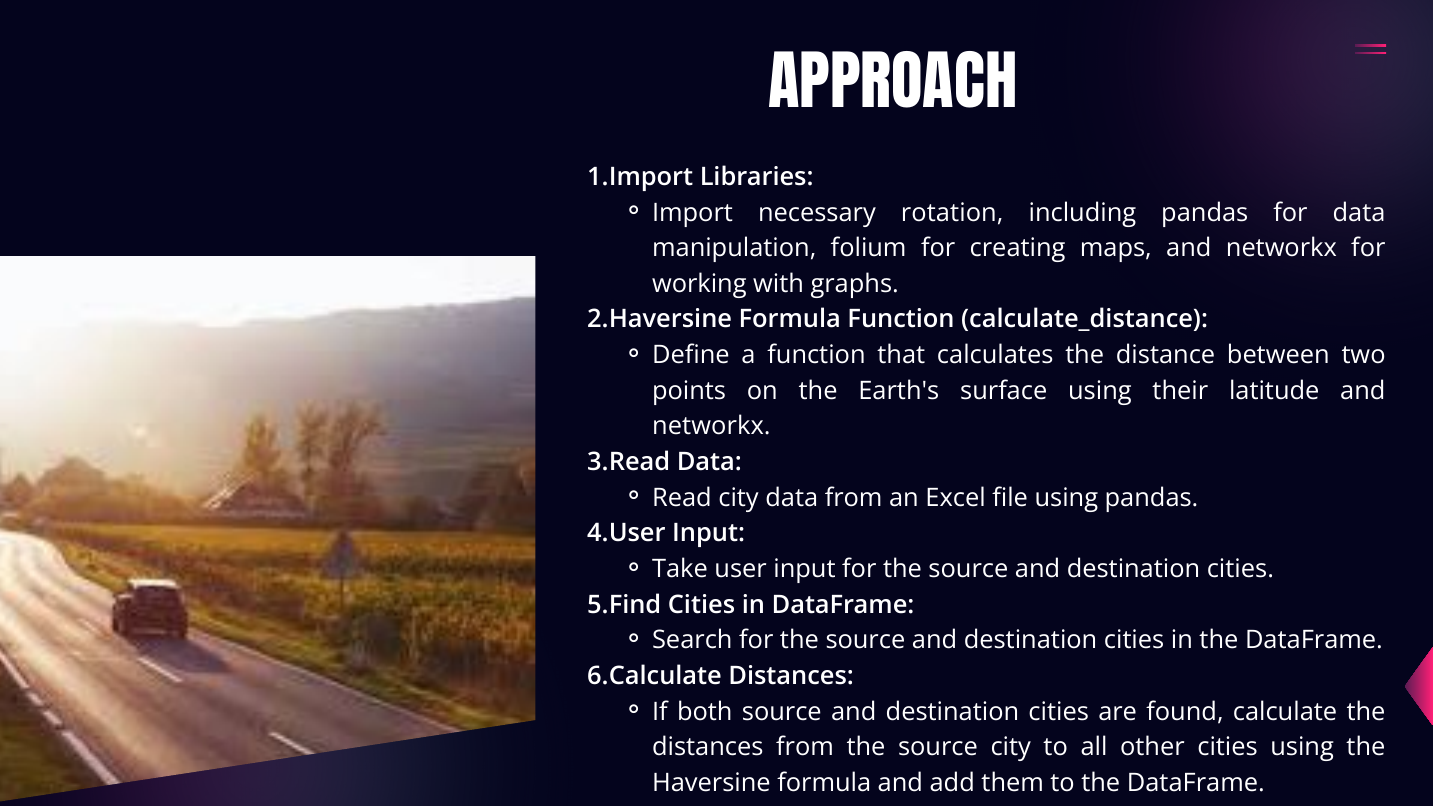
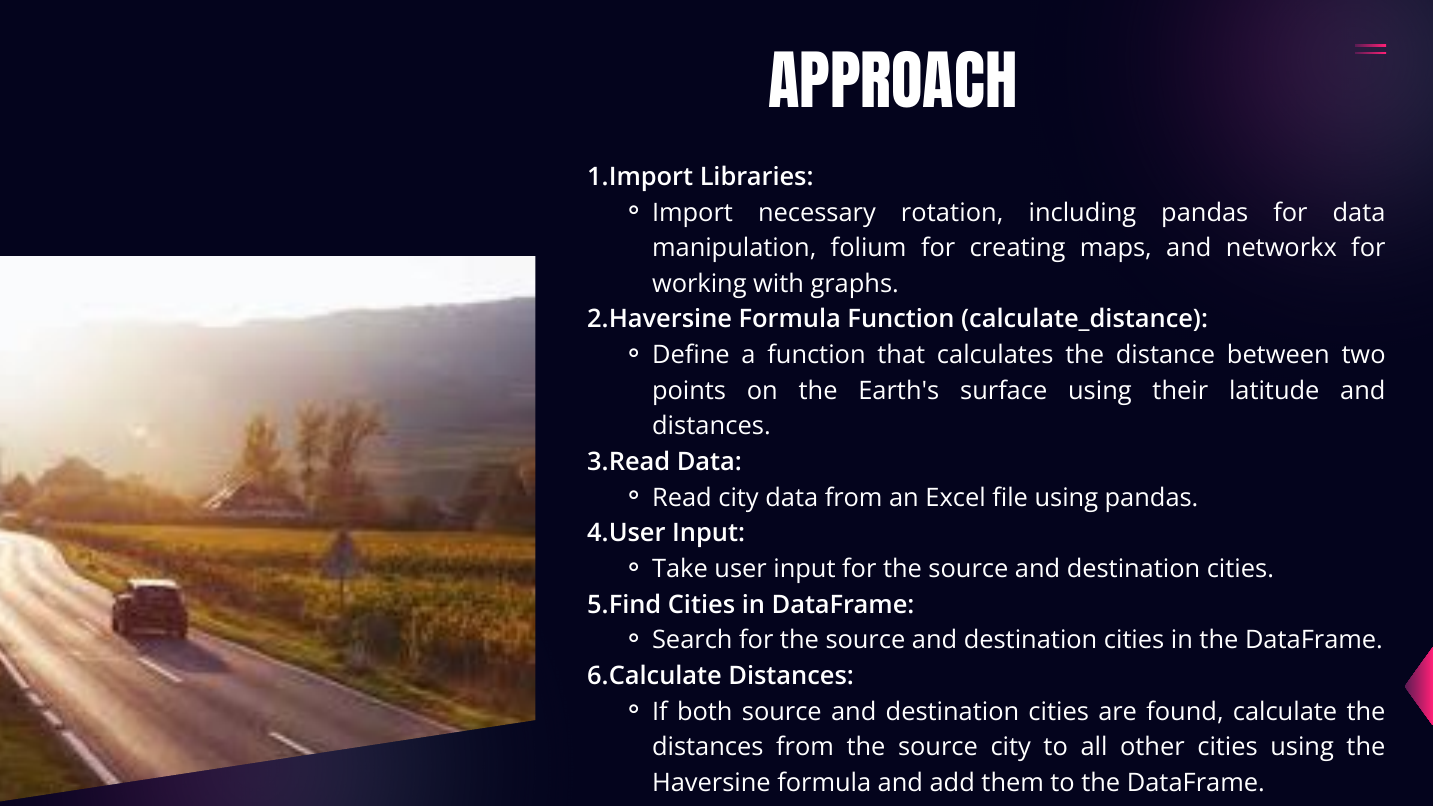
networkx at (711, 427): networkx -> distances
